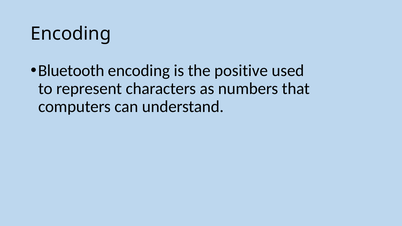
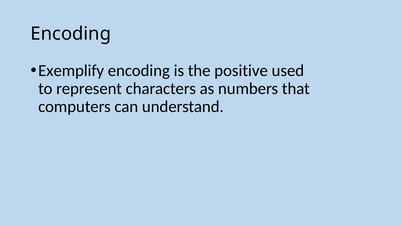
Bluetooth: Bluetooth -> Exemplify
